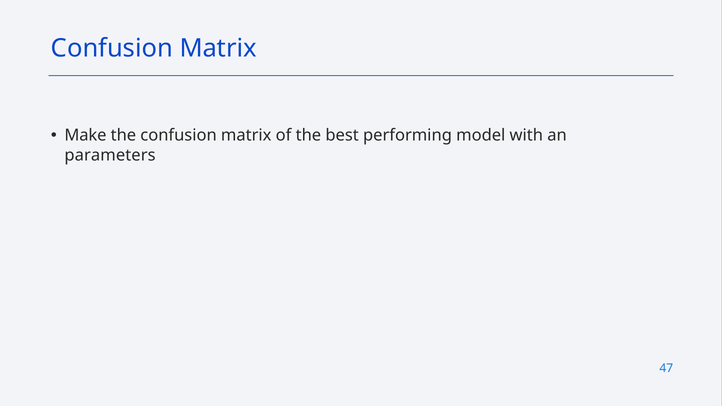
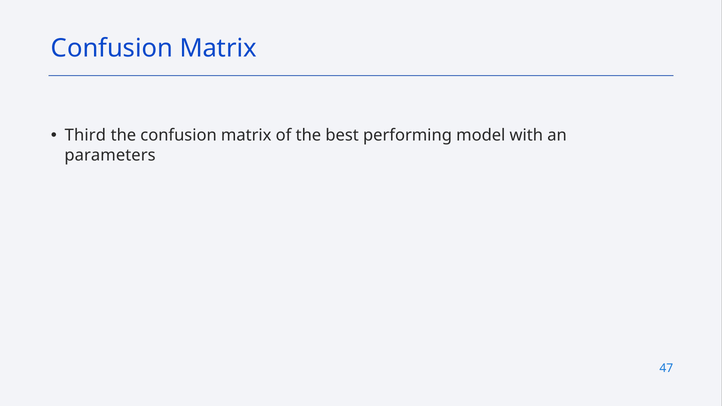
Make: Make -> Third
